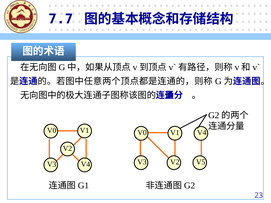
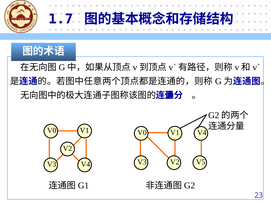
7.7: 7.7 -> 1.7
